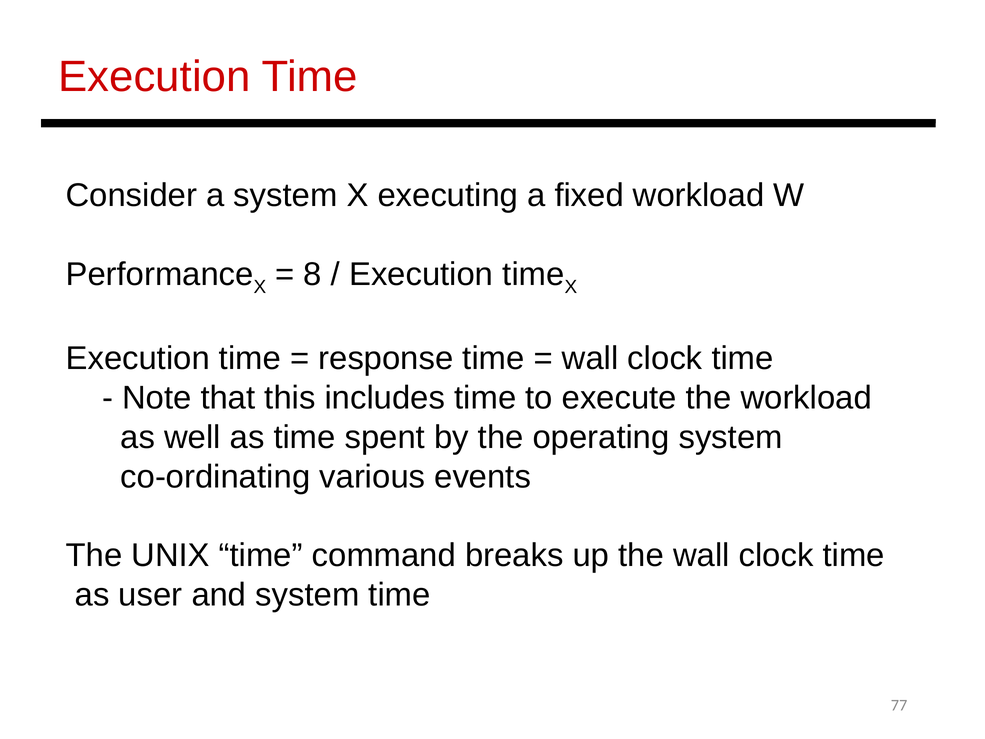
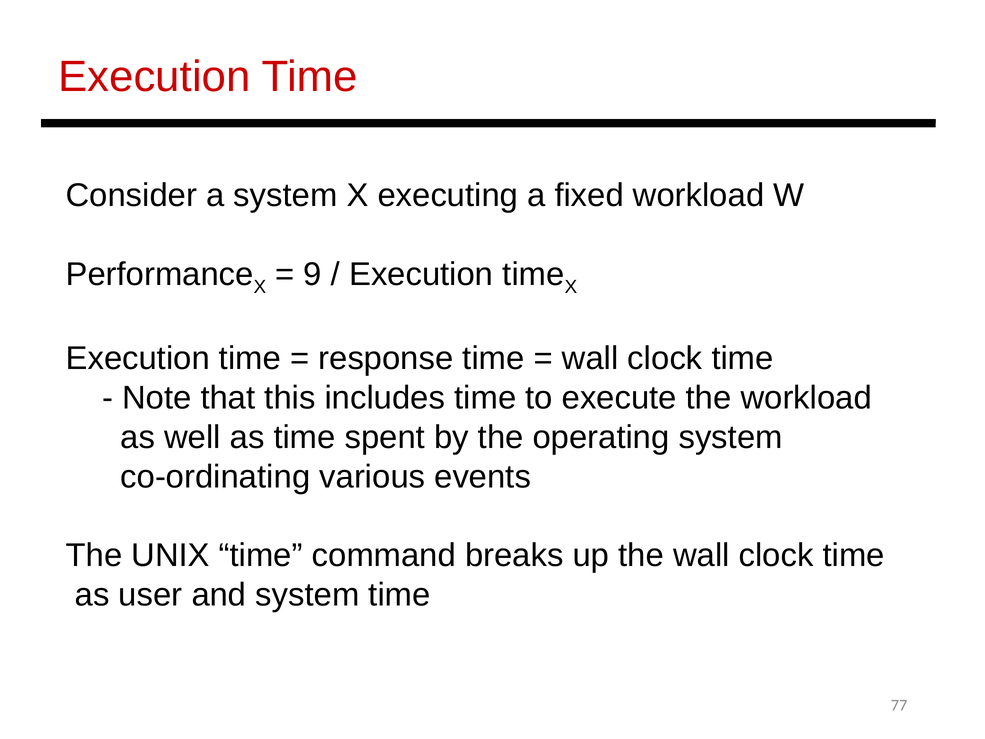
8: 8 -> 9
